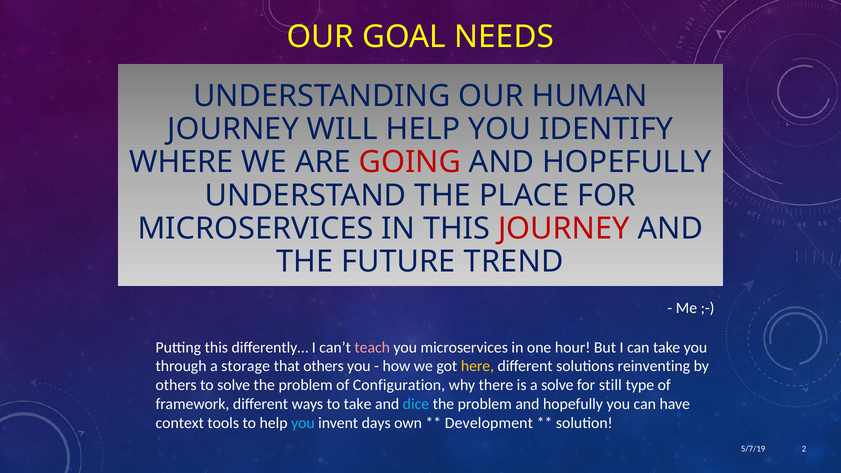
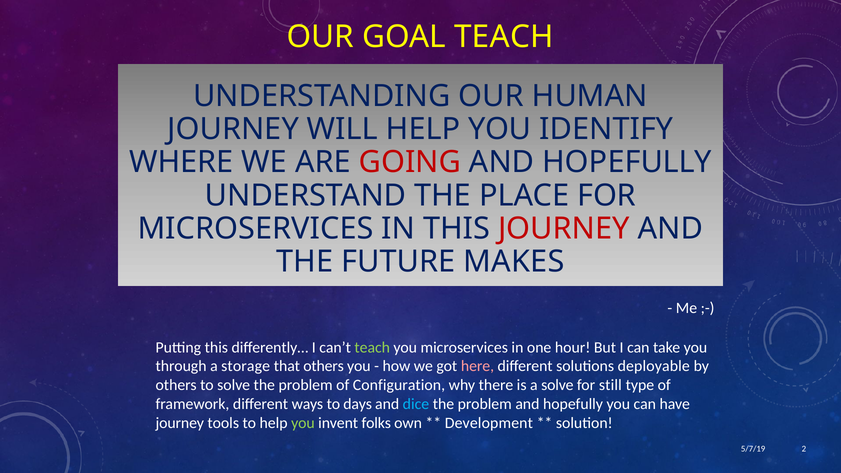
GOAL NEEDS: NEEDS -> TEACH
TREND: TREND -> MAKES
teach at (372, 347) colour: pink -> light green
here colour: yellow -> pink
reinventing: reinventing -> deployable
to take: take -> days
context at (180, 423): context -> journey
you at (303, 423) colour: light blue -> light green
days: days -> folks
